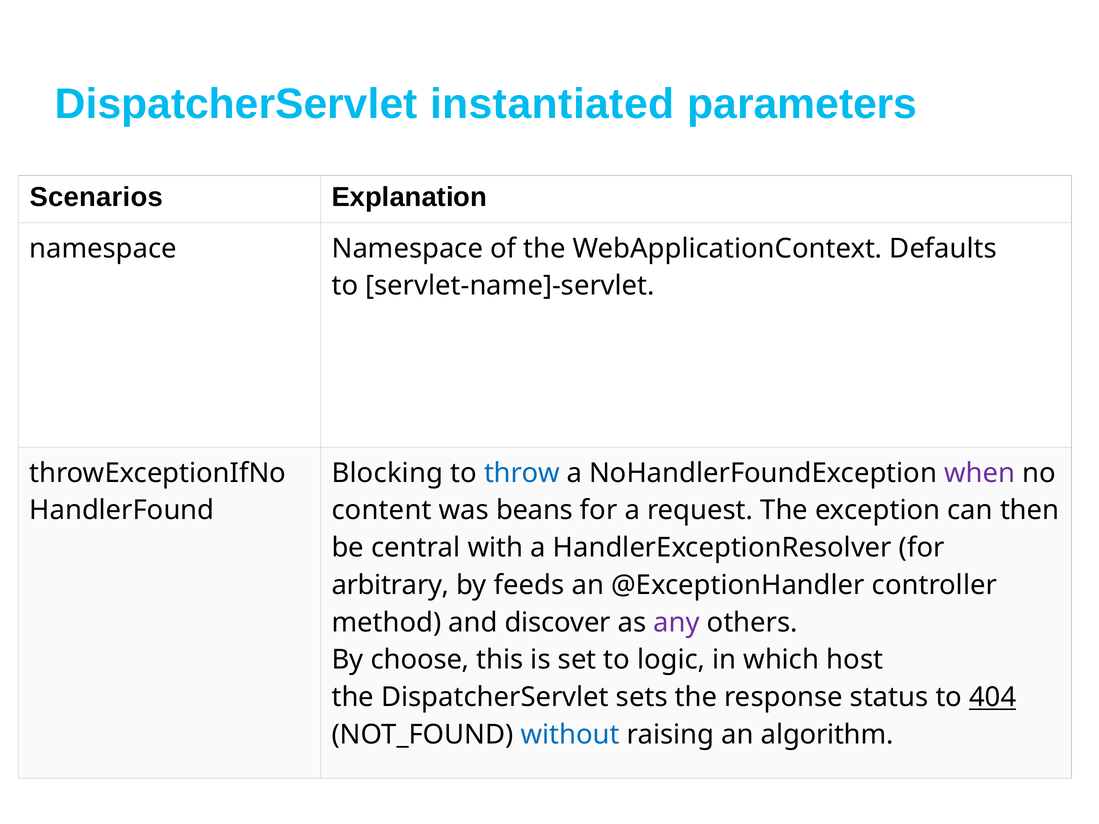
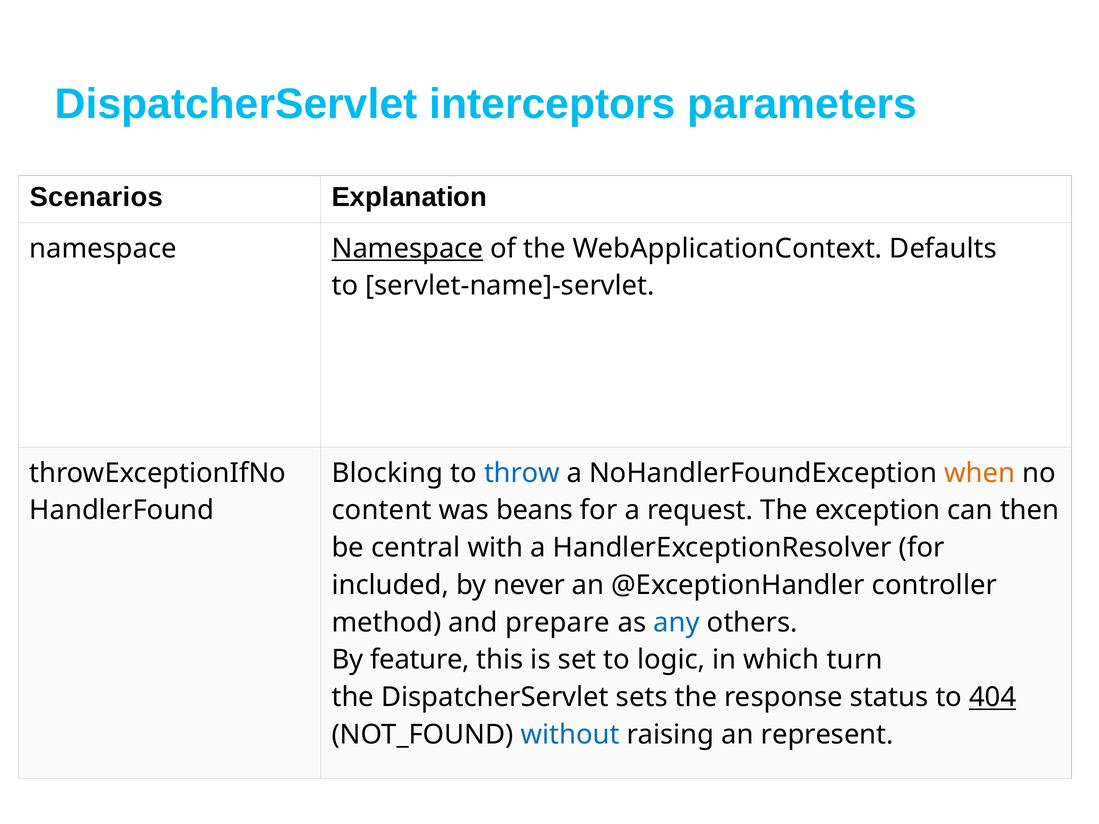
instantiated: instantiated -> interceptors
Namespace at (407, 249) underline: none -> present
when colour: purple -> orange
arbitrary: arbitrary -> included
feeds: feeds -> never
discover: discover -> prepare
any colour: purple -> blue
choose: choose -> feature
host: host -> turn
algorithm: algorithm -> represent
